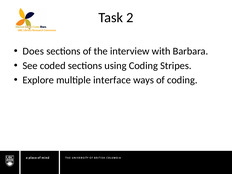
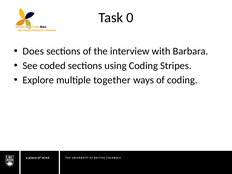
2: 2 -> 0
interface: interface -> together
